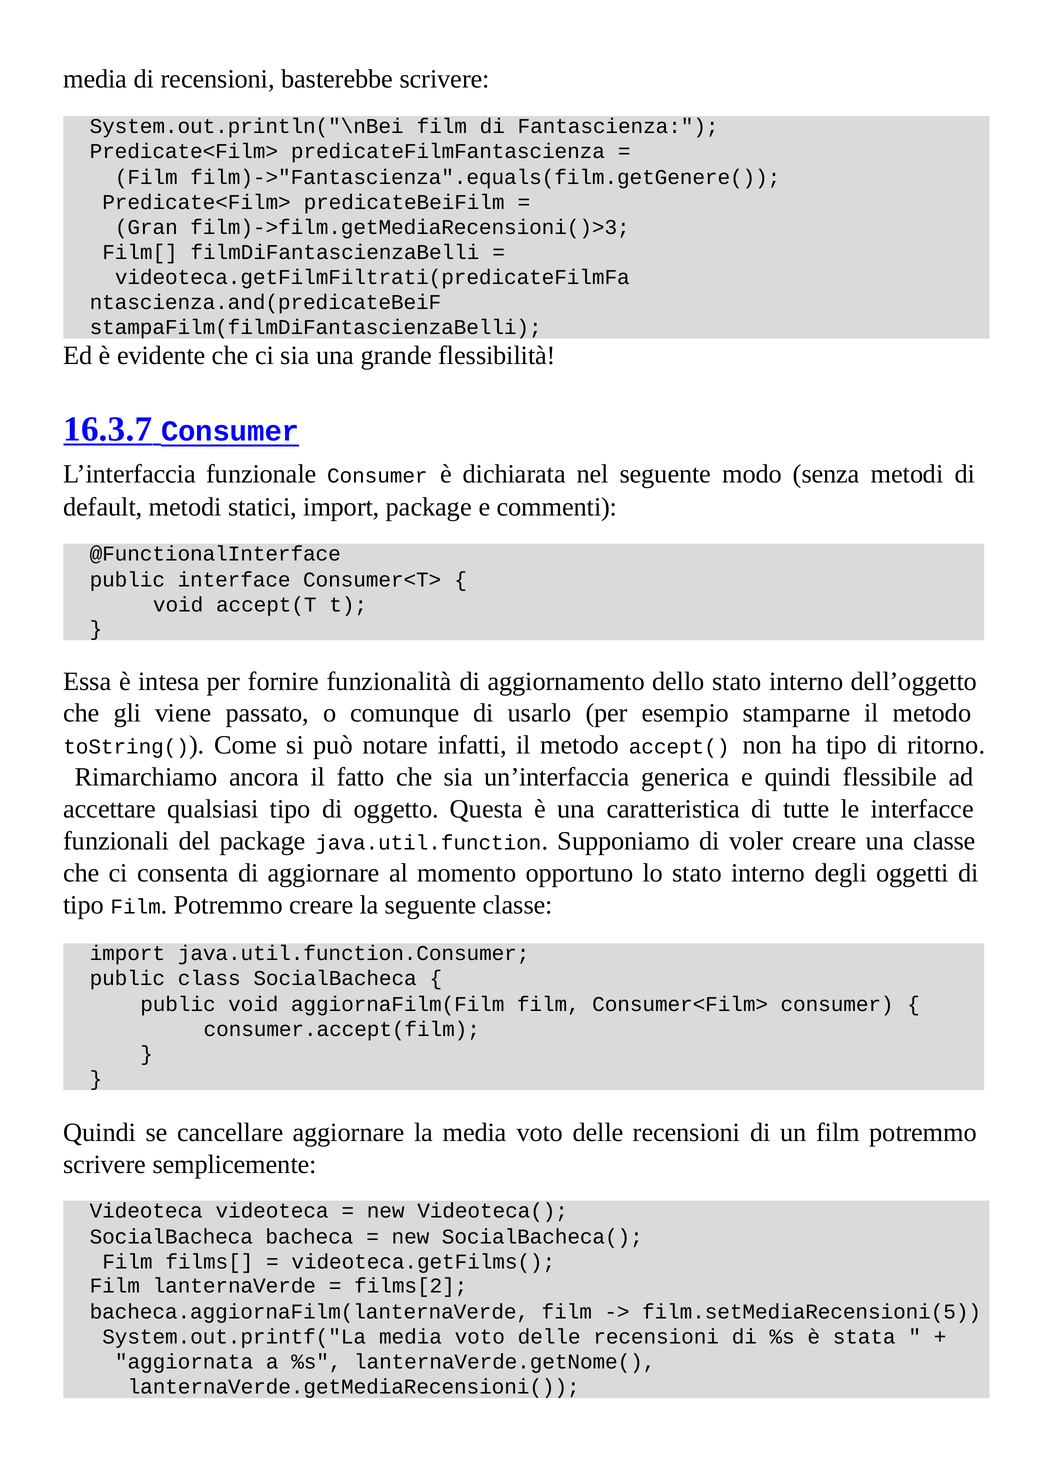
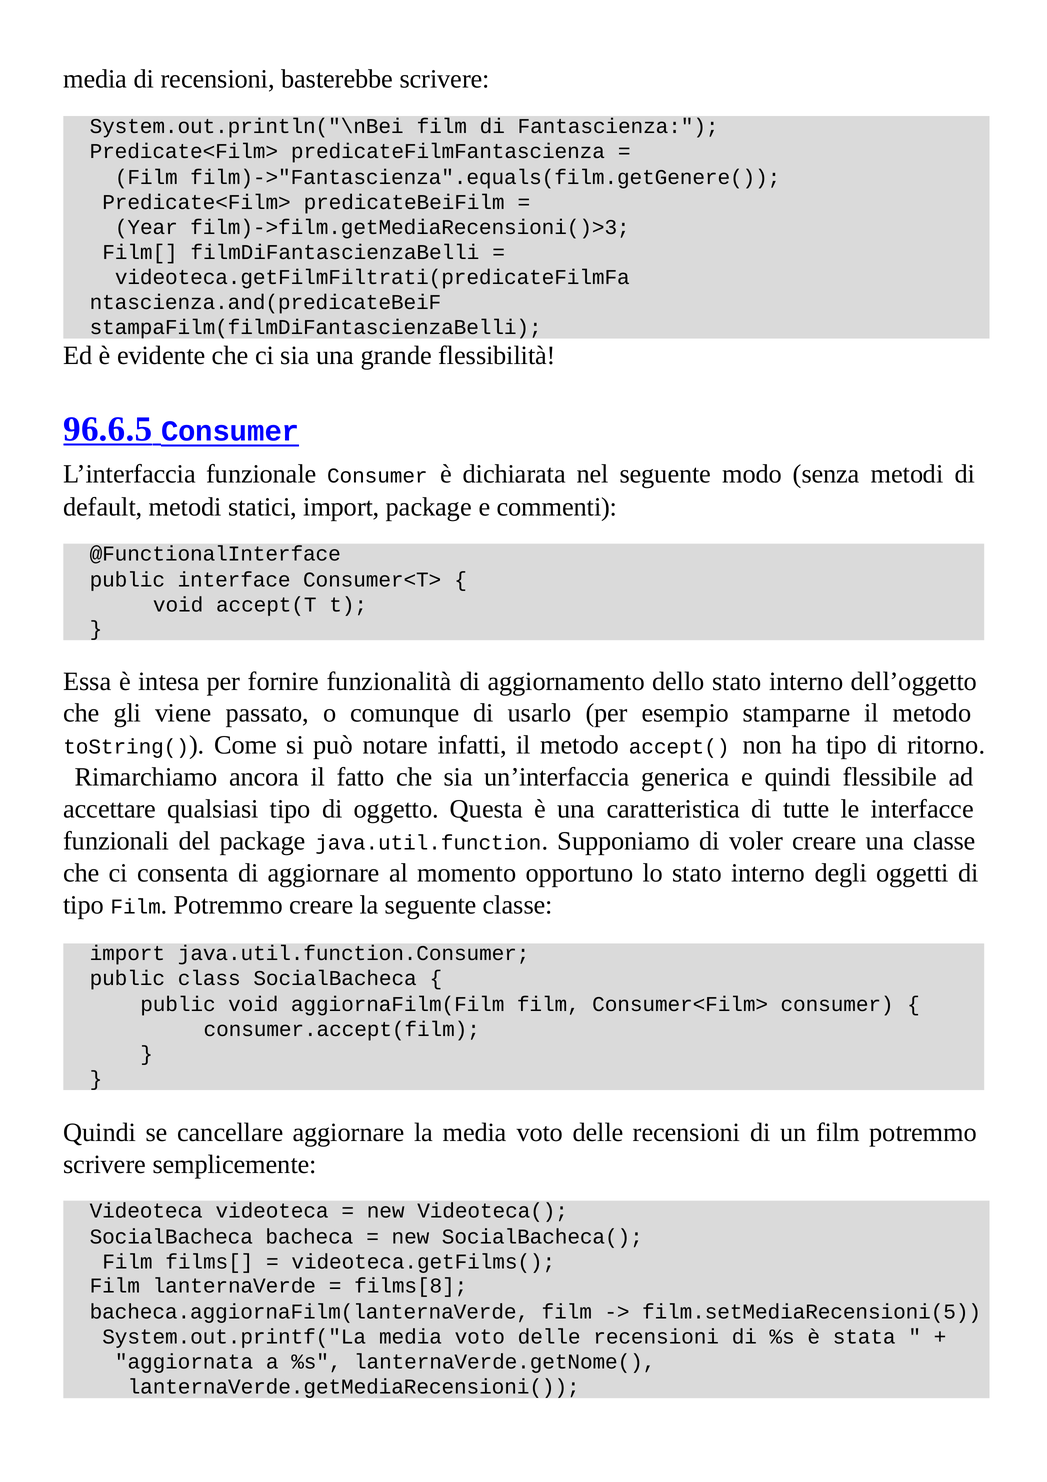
Gran: Gran -> Year
16.3.7: 16.3.7 -> 96.6.5
films[2: films[2 -> films[8
